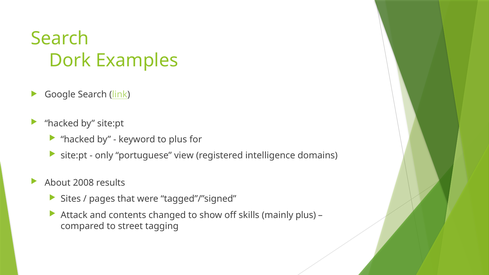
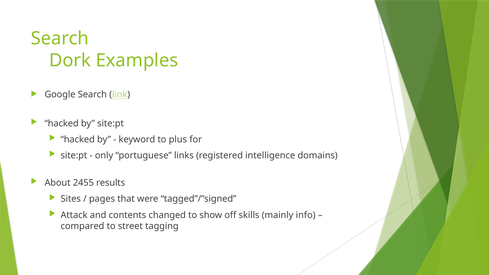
view: view -> links
2008: 2008 -> 2455
mainly plus: plus -> info
